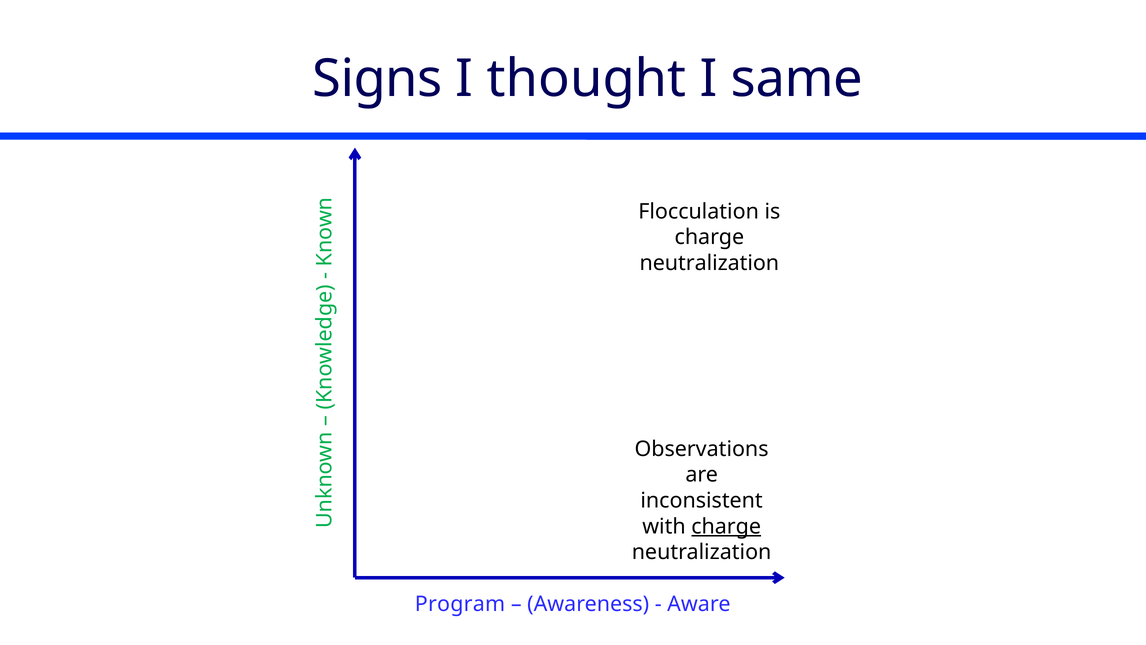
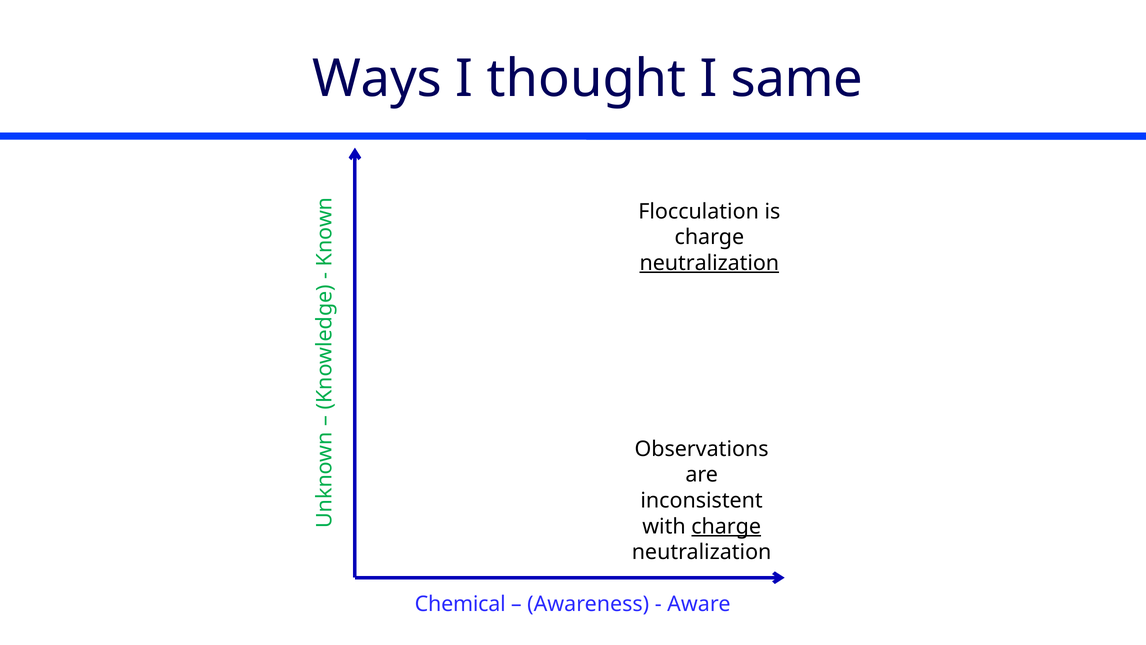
Signs: Signs -> Ways
neutralization at (709, 263) underline: none -> present
Program: Program -> Chemical
